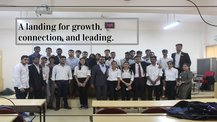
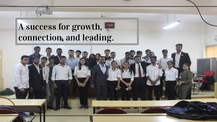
landing: landing -> success
